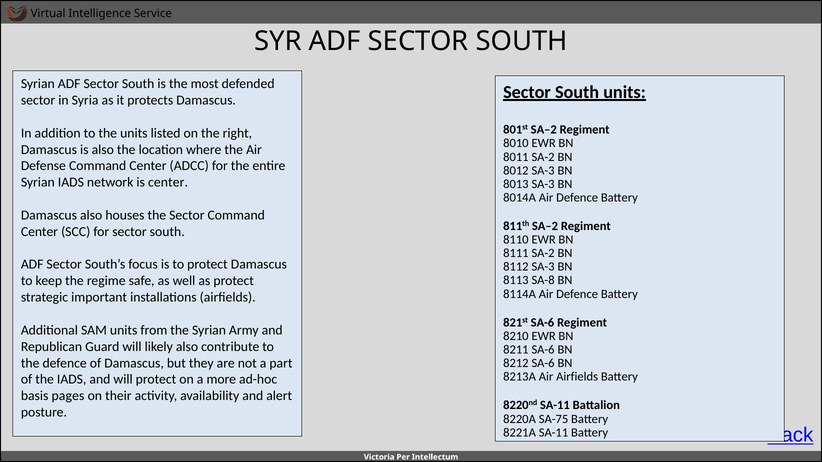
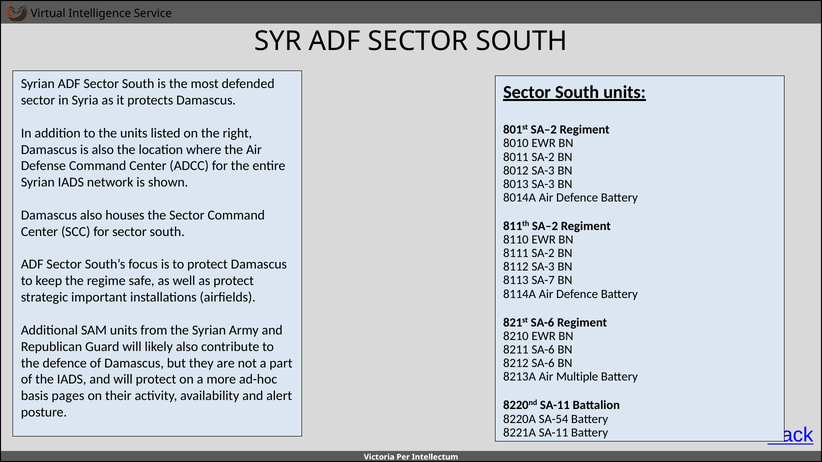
is center: center -> shown
SA-8: SA-8 -> SA-7
Air Airfields: Airfields -> Multiple
SA-75: SA-75 -> SA-54
